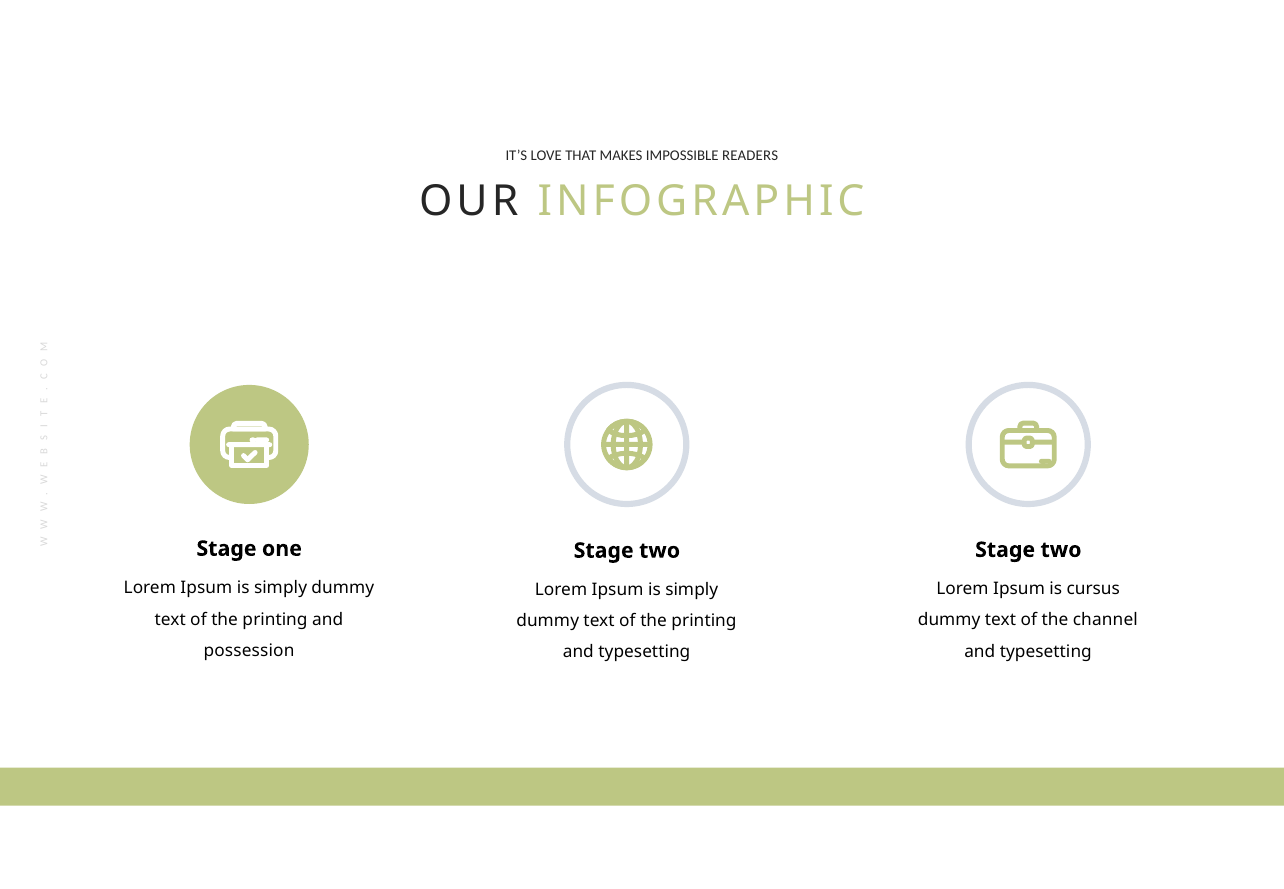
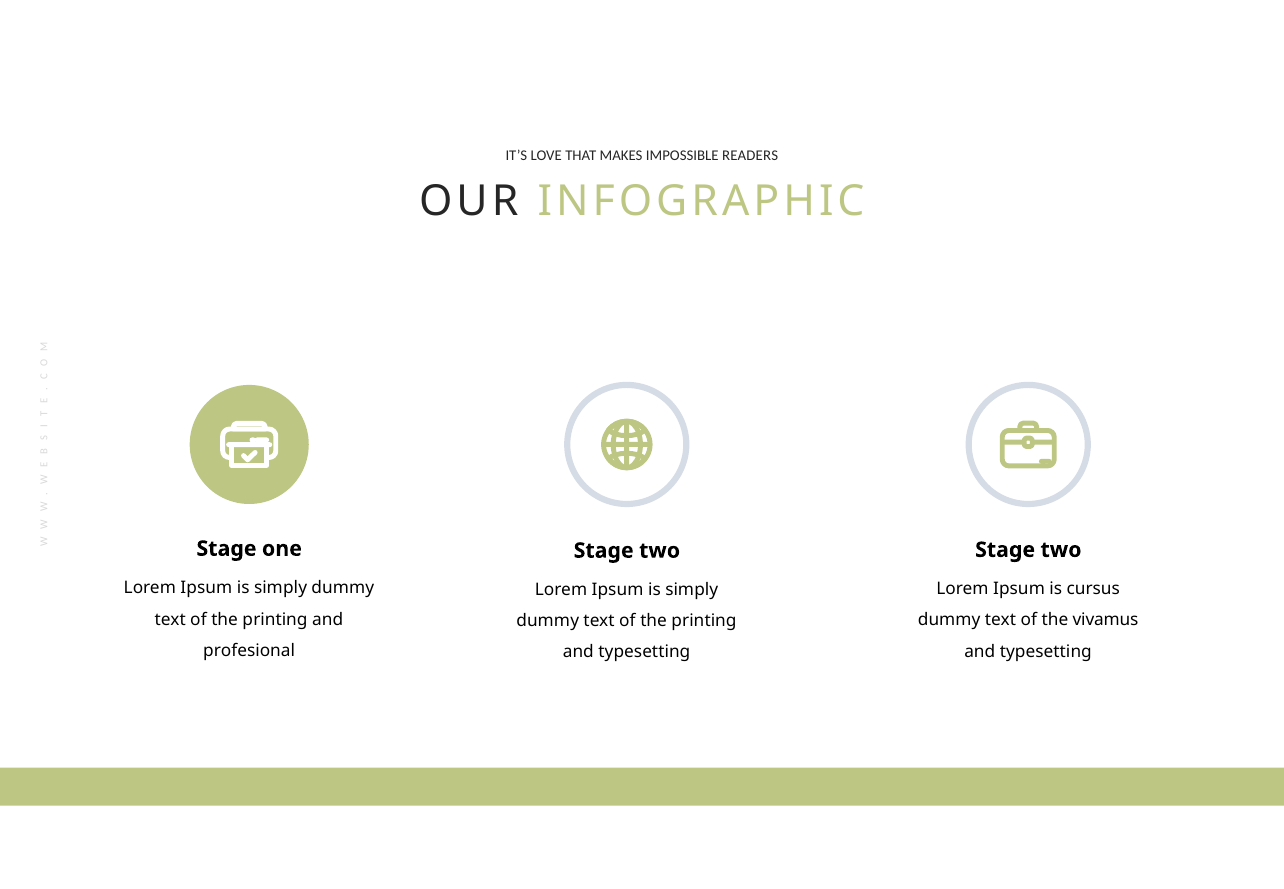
channel: channel -> vivamus
possession: possession -> profesional
